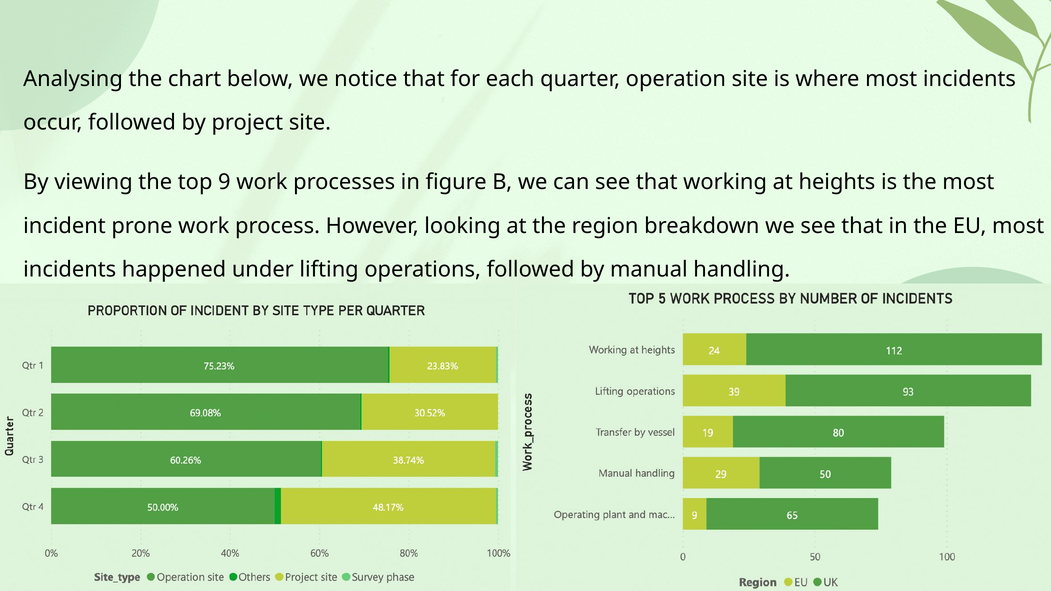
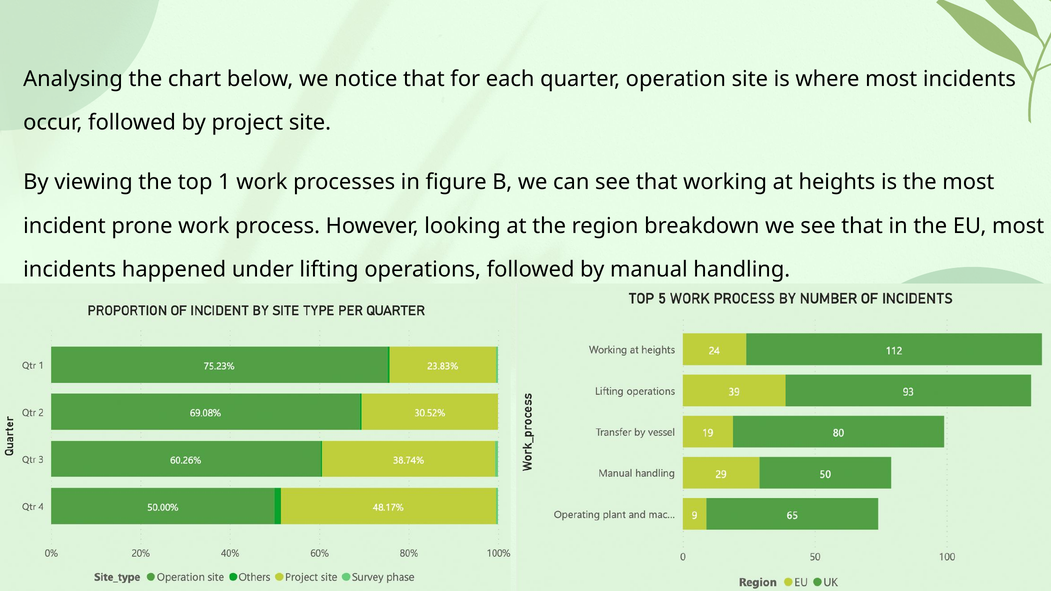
9: 9 -> 1
